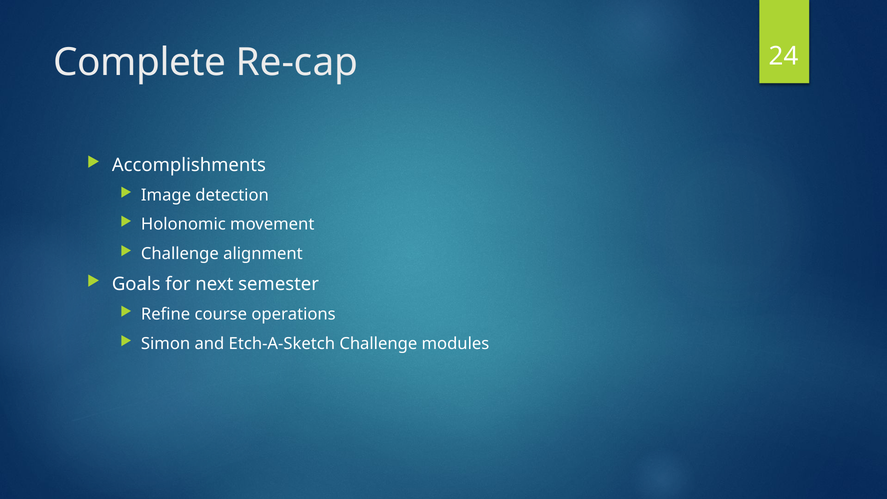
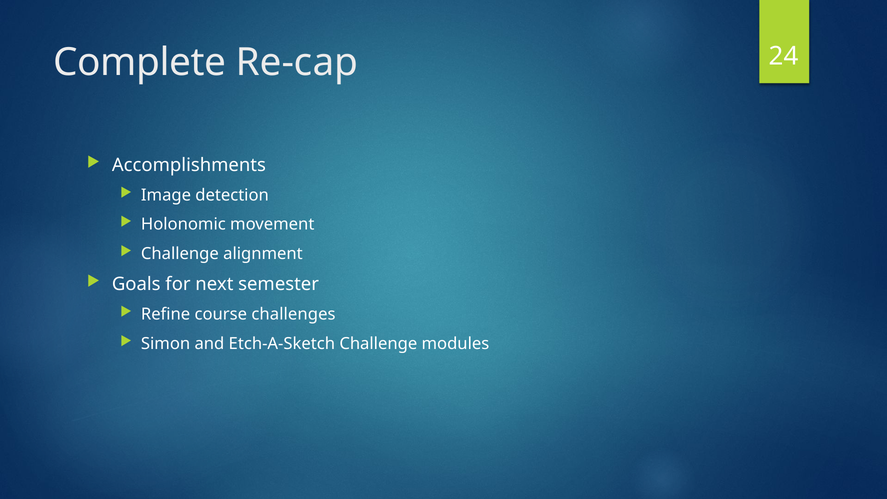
operations: operations -> challenges
